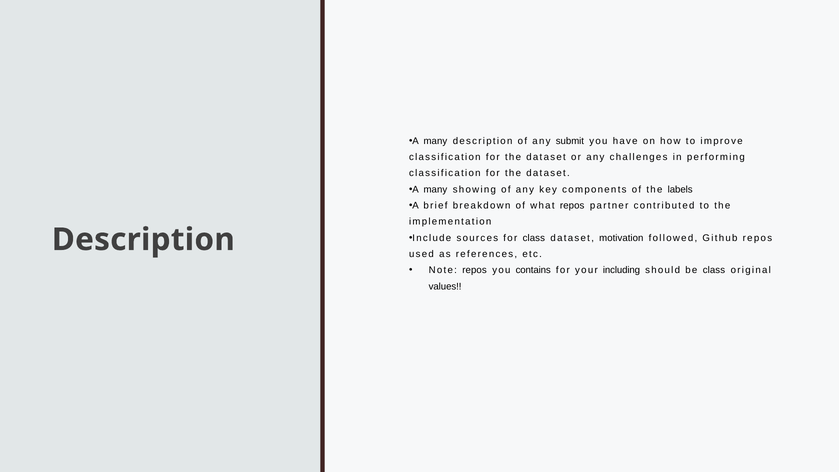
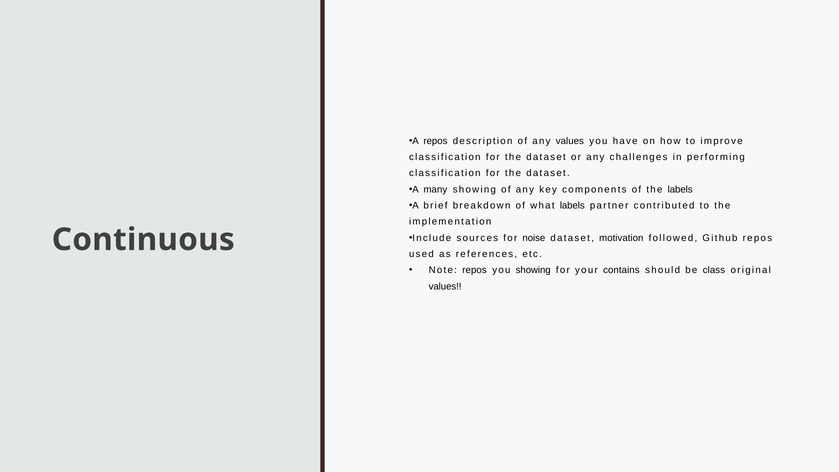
many at (435, 141): many -> repos
any submit: submit -> values
what repos: repos -> labels
for class: class -> noise
Description at (143, 240): Description -> Continuous
you contains: contains -> showing
including: including -> contains
